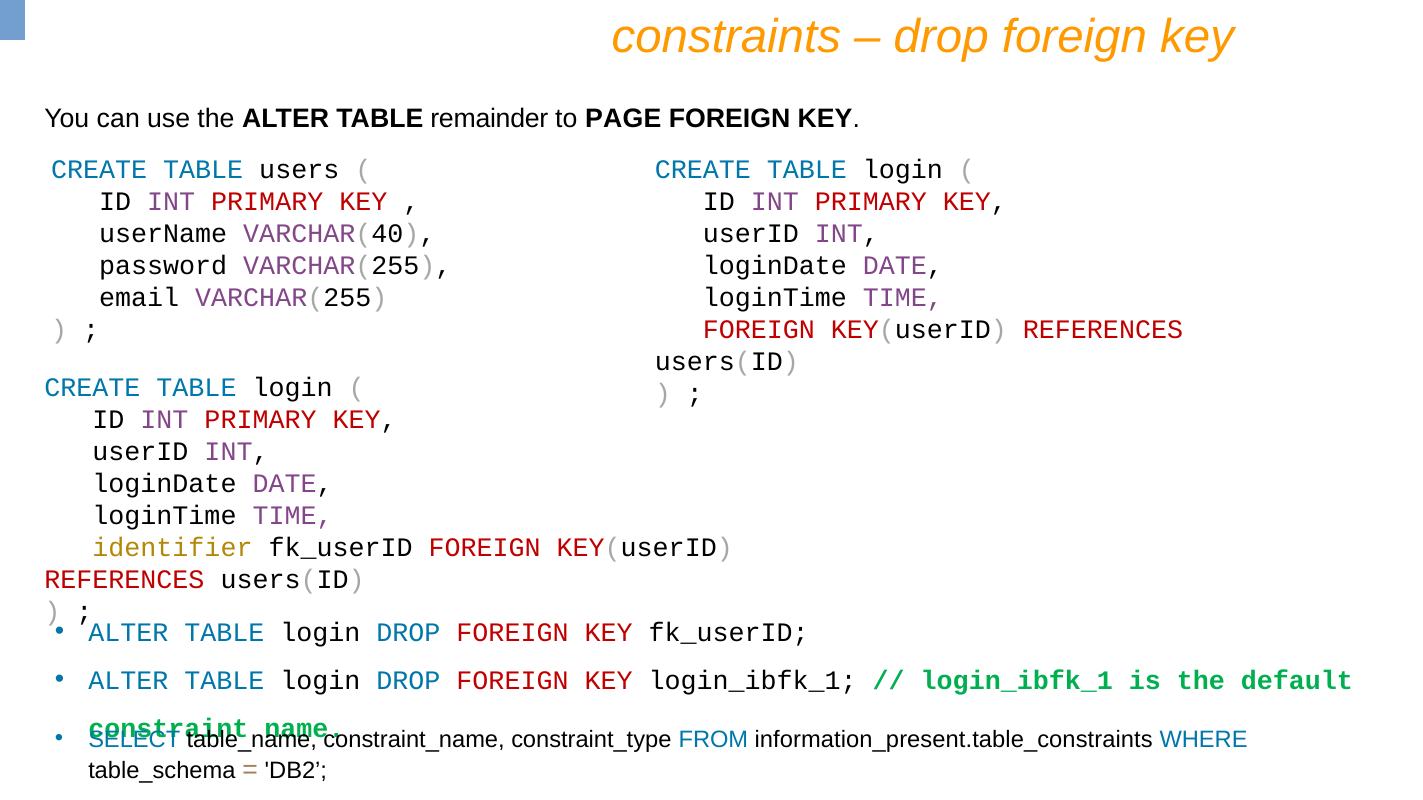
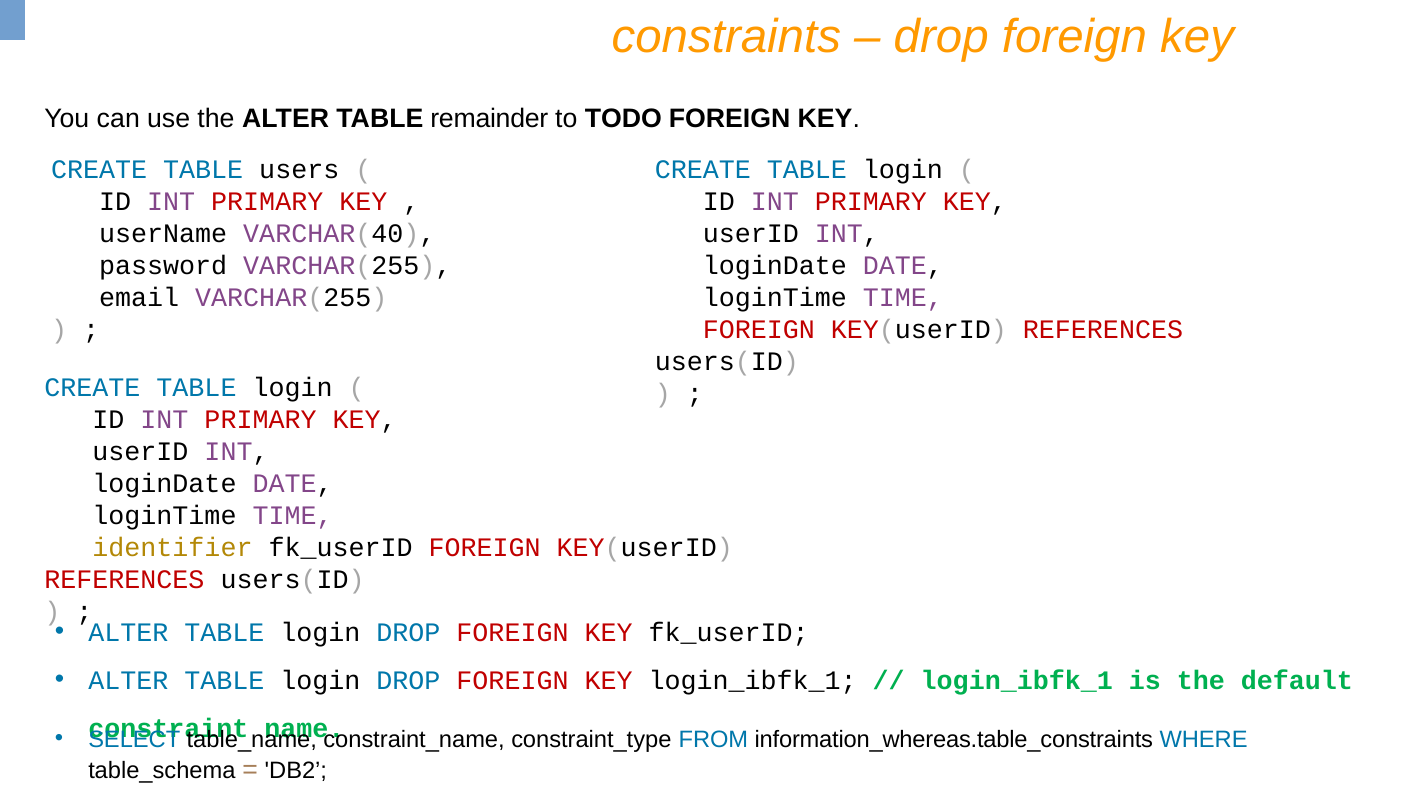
PAGE: PAGE -> TODO
information_present.table_constraints: information_present.table_constraints -> information_whereas.table_constraints
